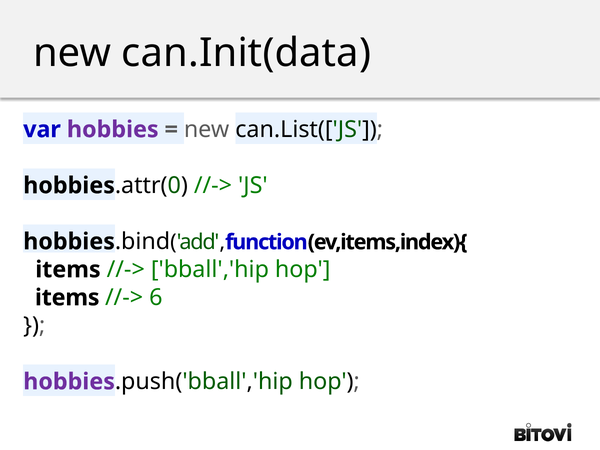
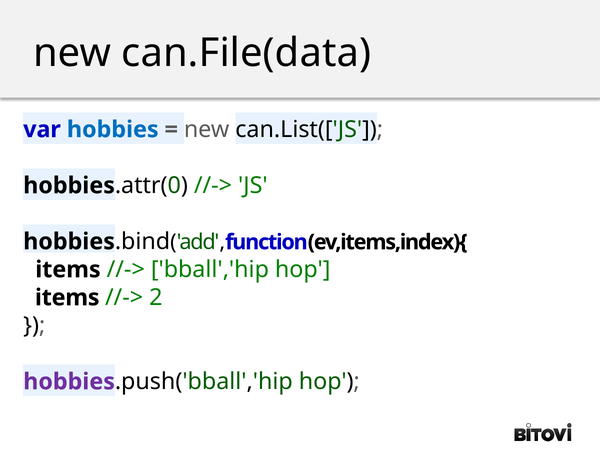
can.Init(data: can.Init(data -> can.File(data
hobbies at (113, 130) colour: purple -> blue
6: 6 -> 2
